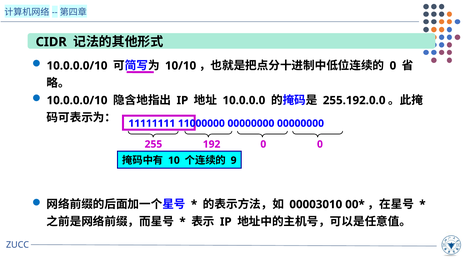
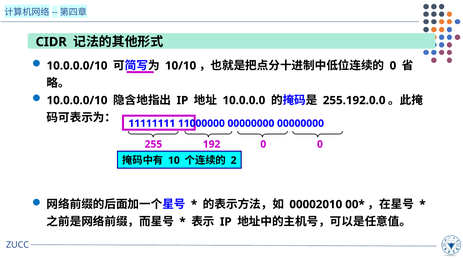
9: 9 -> 2
00003010: 00003010 -> 00002010
